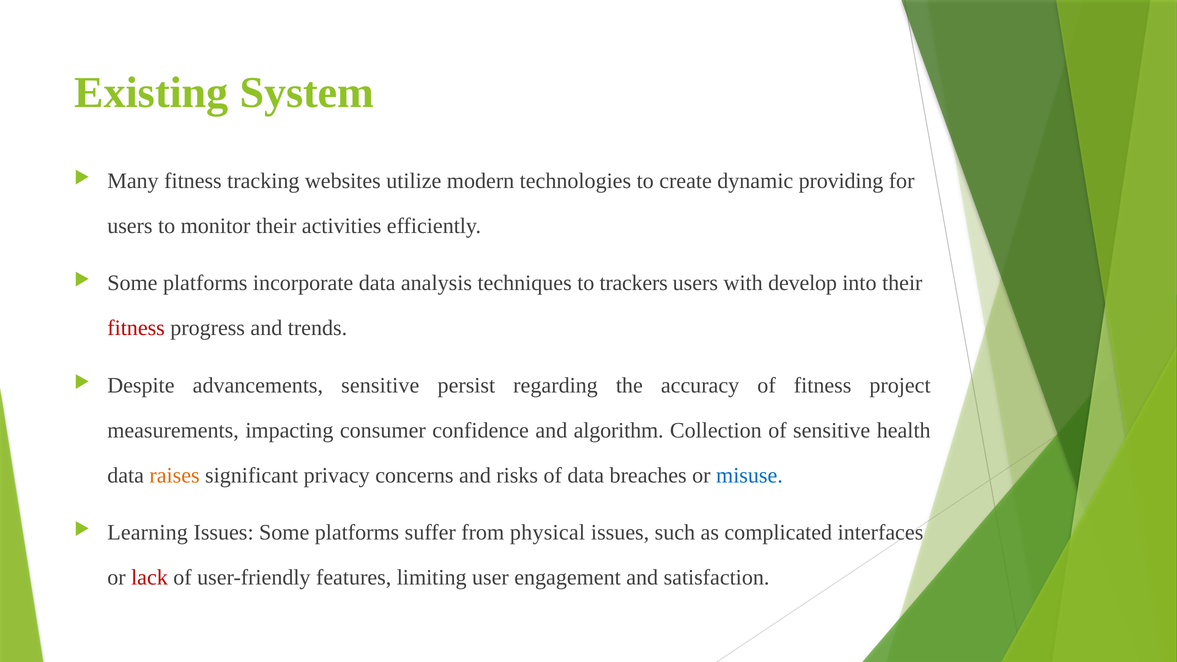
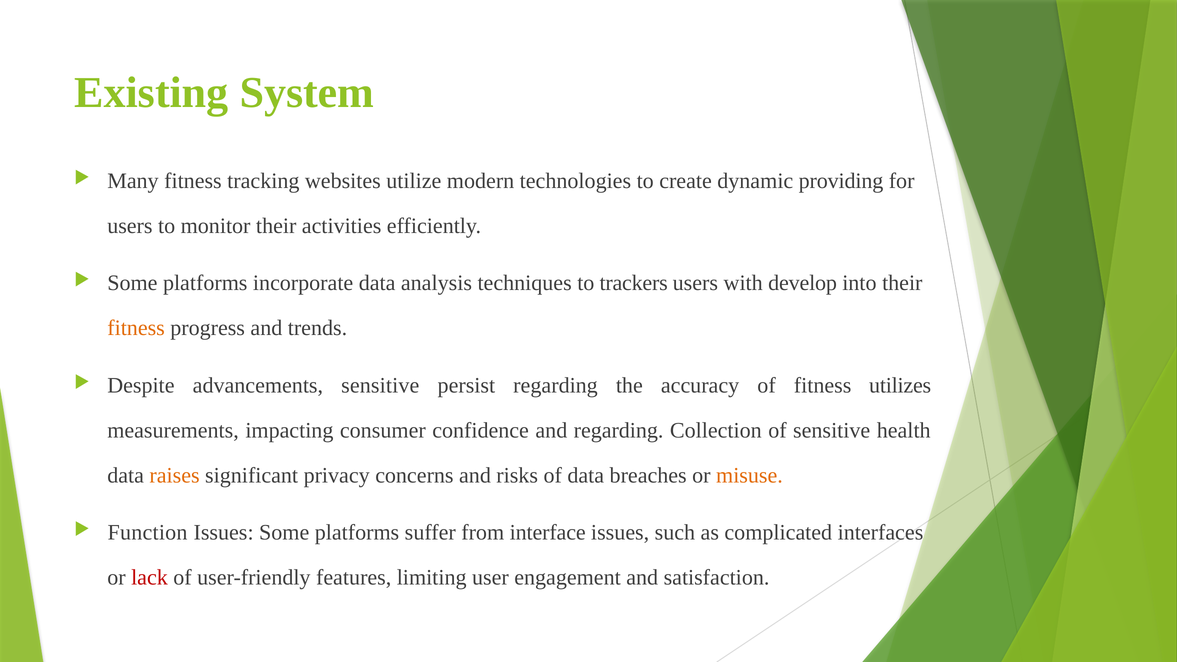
fitness at (136, 328) colour: red -> orange
project: project -> utilizes
and algorithm: algorithm -> regarding
misuse colour: blue -> orange
Learning: Learning -> Function
physical: physical -> interface
